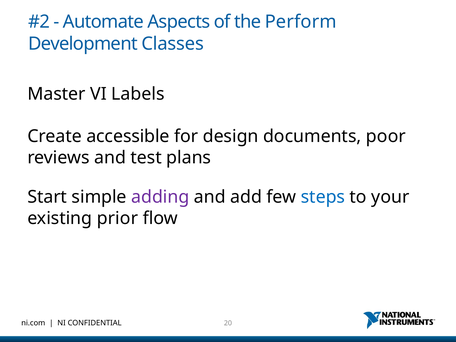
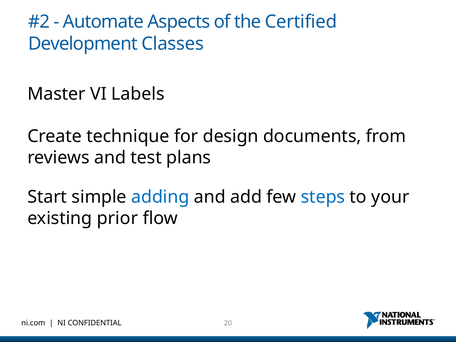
Perform: Perform -> Certified
accessible: accessible -> technique
poor: poor -> from
adding colour: purple -> blue
